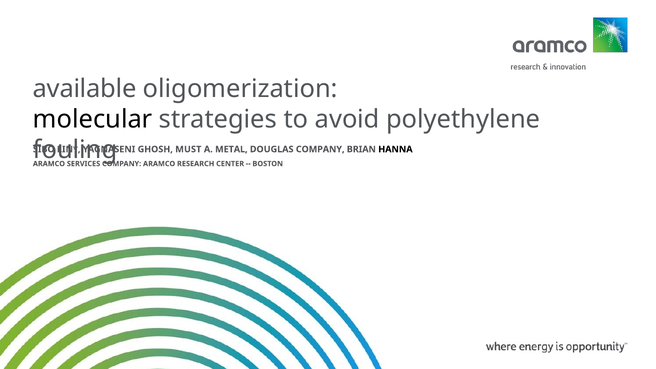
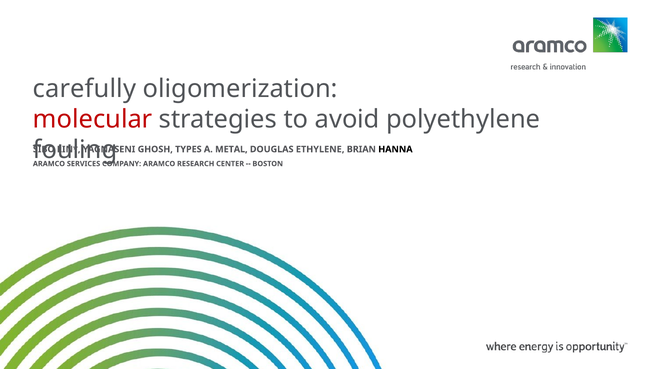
available: available -> carefully
molecular colour: black -> red
MUST: MUST -> TYPES
DOUGLAS COMPANY: COMPANY -> ETHYLENE
